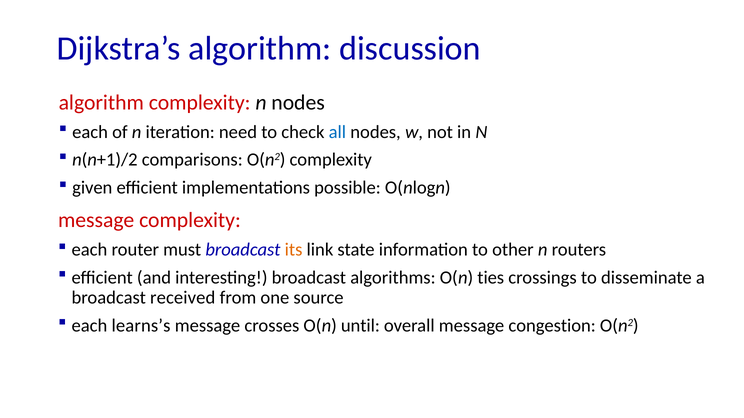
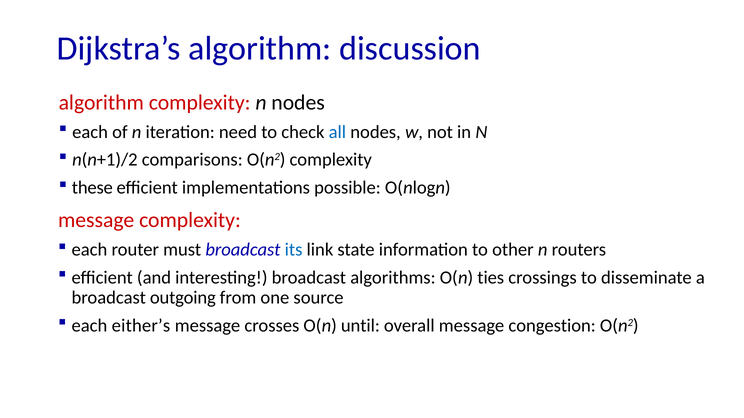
given: given -> these
its colour: orange -> blue
received: received -> outgoing
learns’s: learns’s -> either’s
